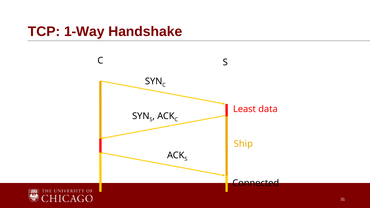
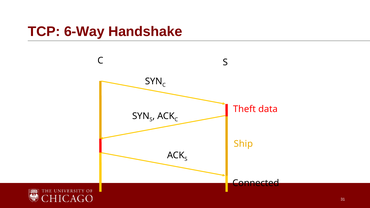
1-Way: 1-Way -> 6-Way
Least: Least -> Theft
